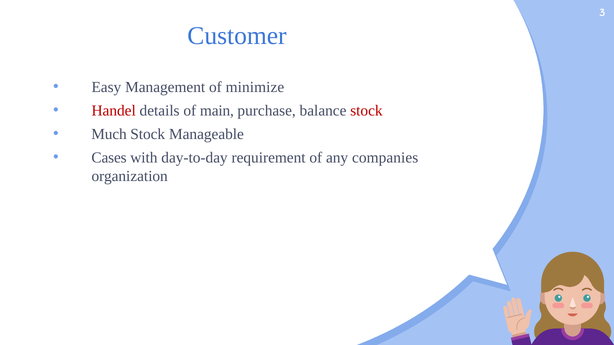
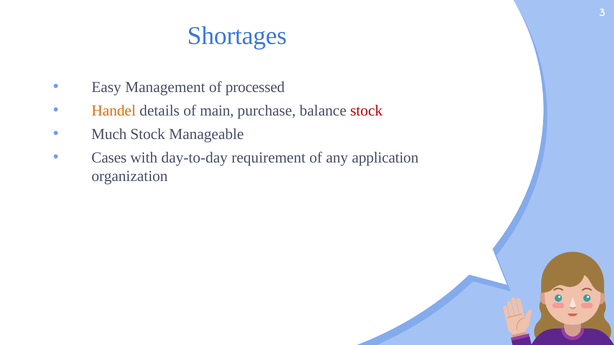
Customer: Customer -> Shortages
minimize: minimize -> processed
Handel colour: red -> orange
companies: companies -> application
